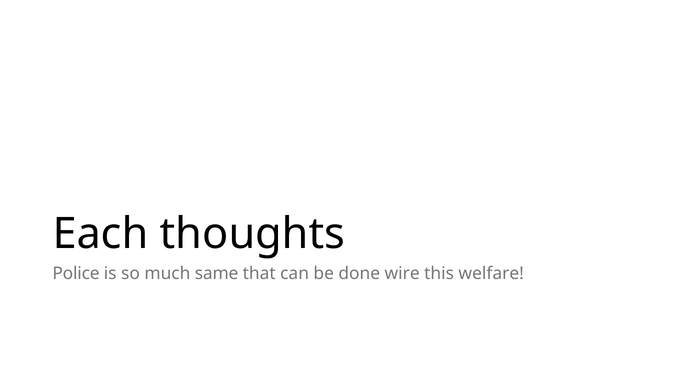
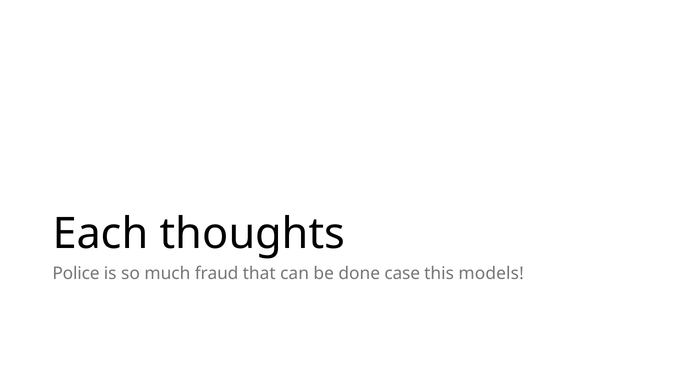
same: same -> fraud
wire: wire -> case
welfare: welfare -> models
